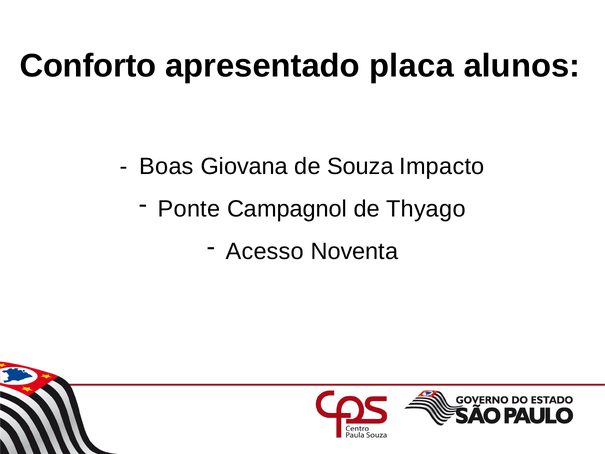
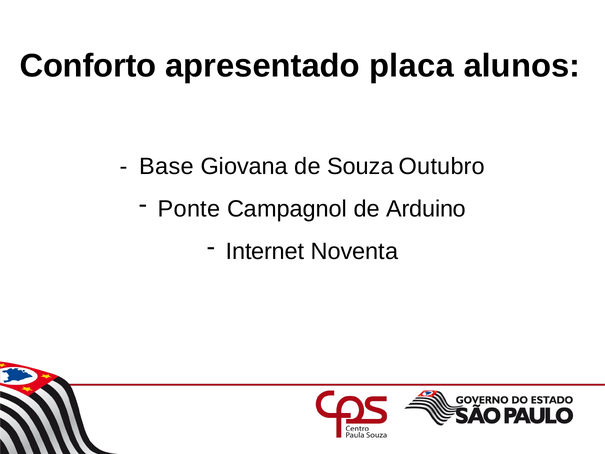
Boas: Boas -> Base
Impacto: Impacto -> Outubro
Thyago: Thyago -> Arduino
Acesso: Acesso -> Internet
